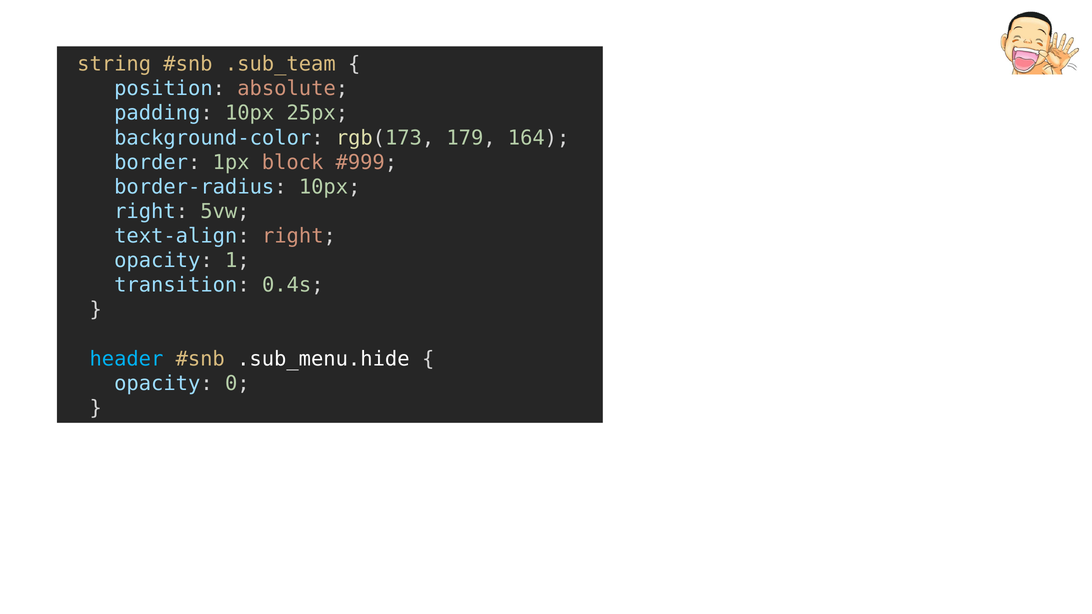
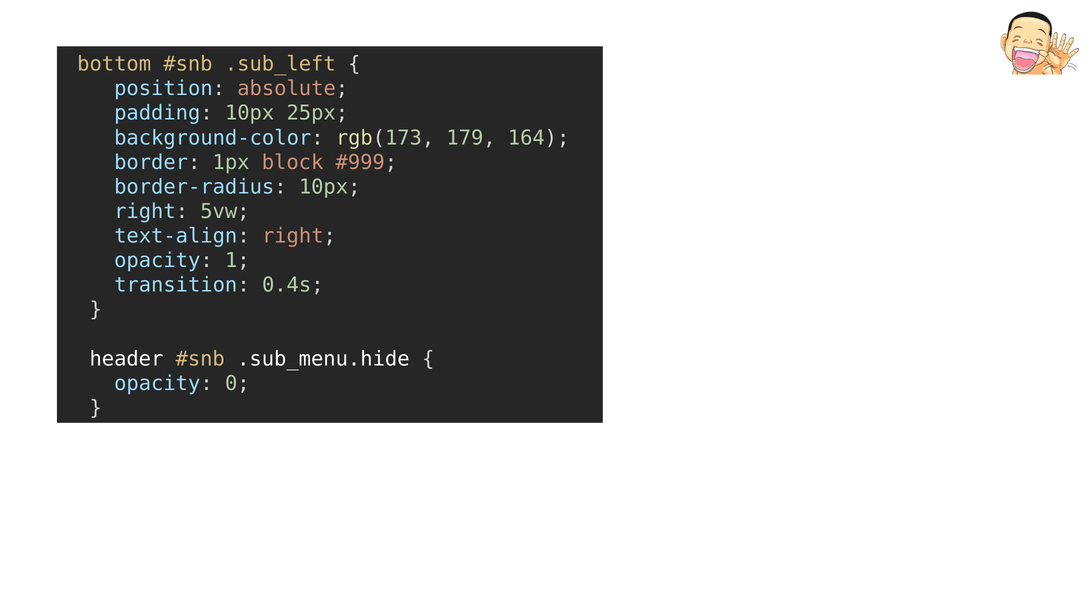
string: string -> bottom
.sub_team: .sub_team -> .sub_left
header colour: light blue -> white
